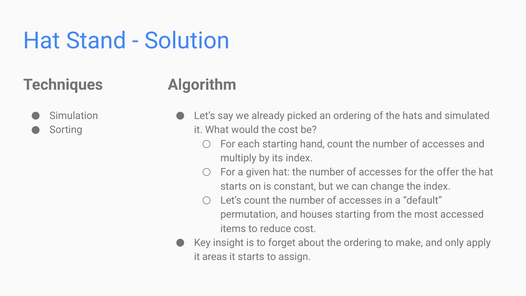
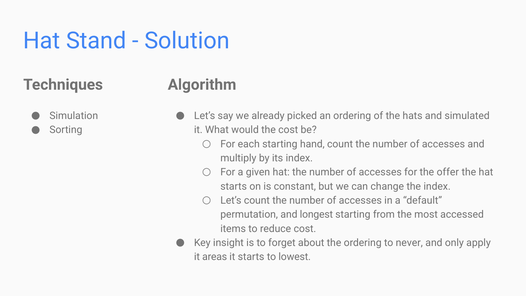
houses: houses -> longest
make: make -> never
assign: assign -> lowest
